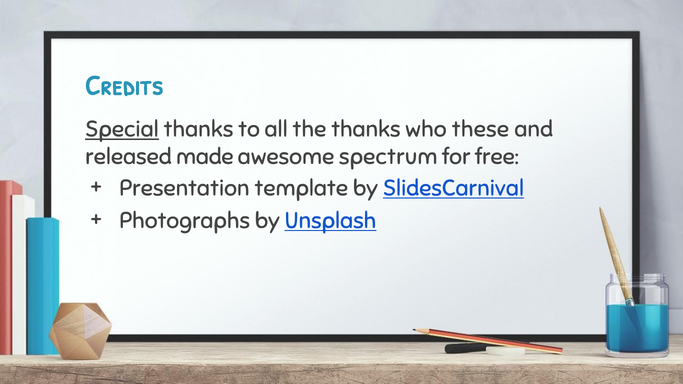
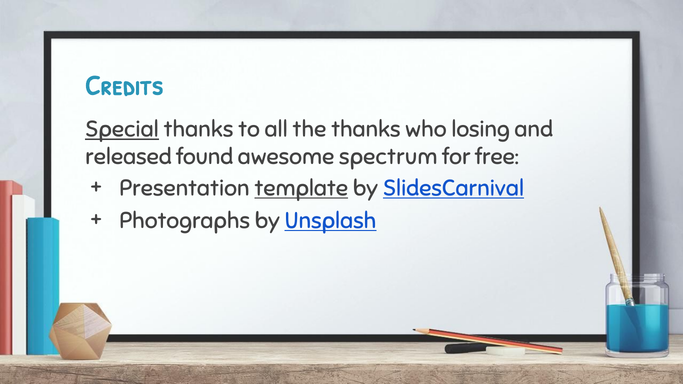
these: these -> losing
made: made -> found
template underline: none -> present
